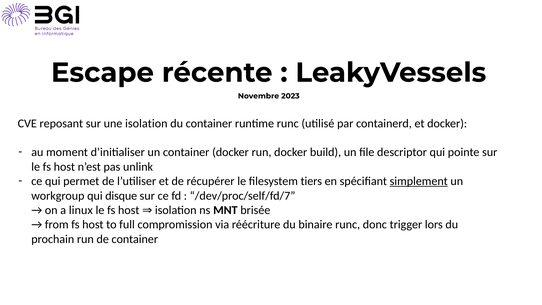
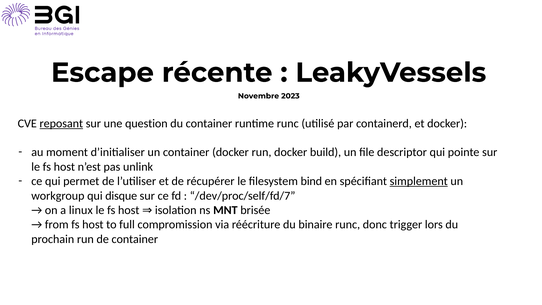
reposant underline: none -> present
une isolation: isolation -> question
tiers: tiers -> bind
